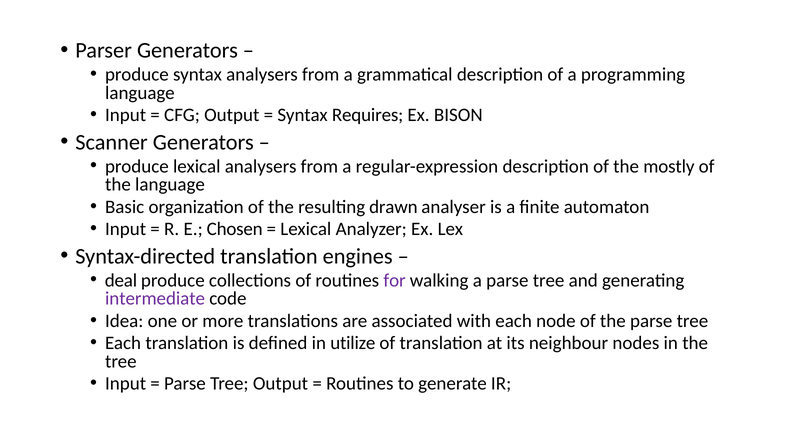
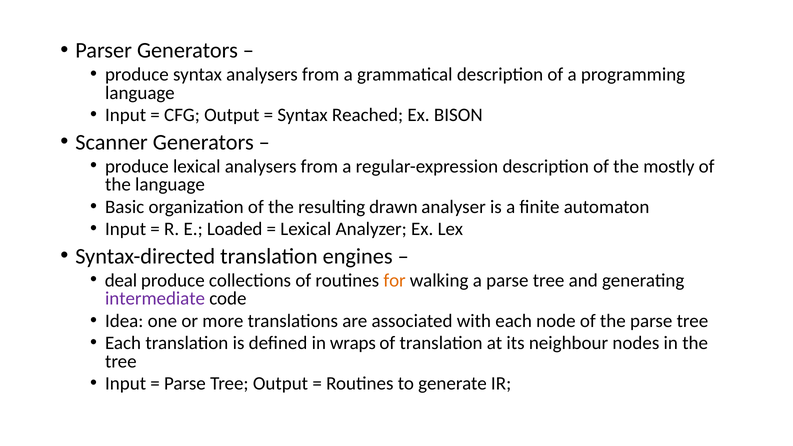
Requires: Requires -> Reached
Chosen: Chosen -> Loaded
for colour: purple -> orange
utilize: utilize -> wraps
